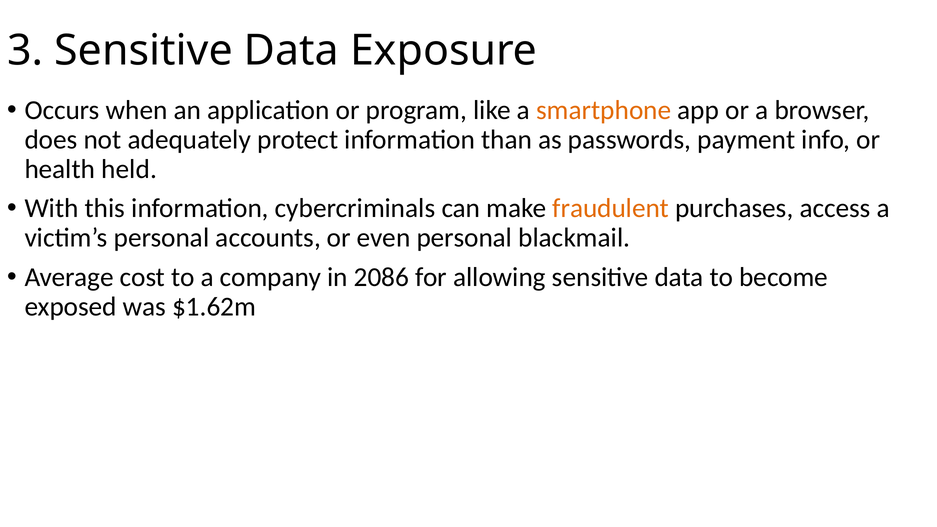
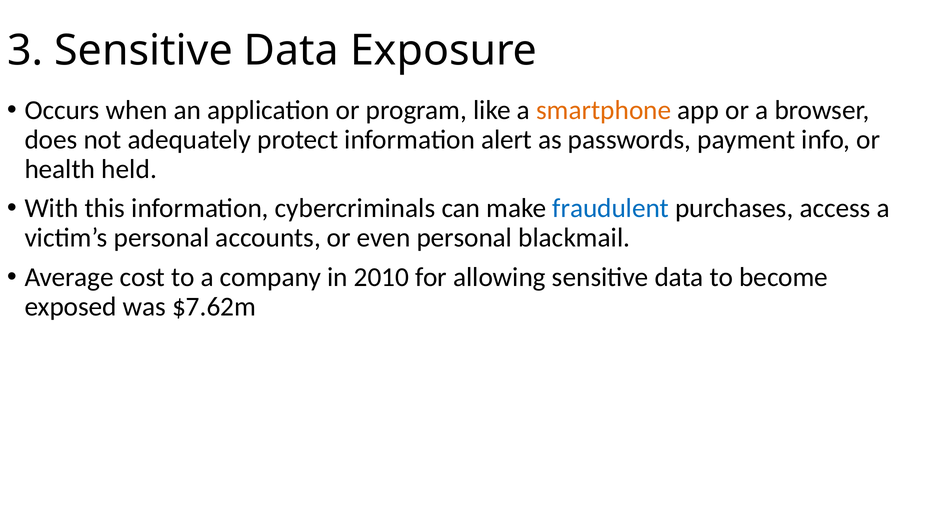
than: than -> alert
fraudulent colour: orange -> blue
2086: 2086 -> 2010
$1.62m: $1.62m -> $7.62m
